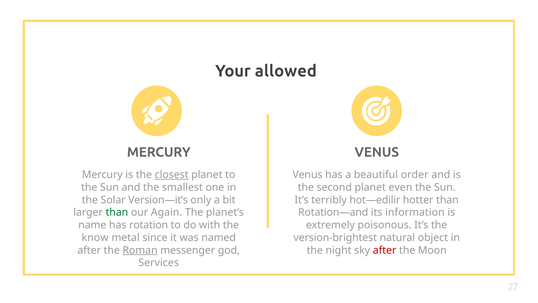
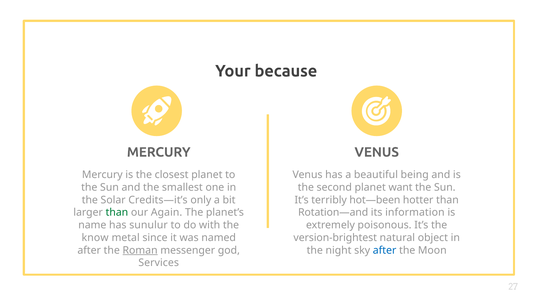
allowed: allowed -> because
closest underline: present -> none
order: order -> being
even: even -> want
Version—it’s: Version—it’s -> Credits—it’s
hot—edilir: hot—edilir -> hot—been
rotation: rotation -> sunulur
after at (385, 250) colour: red -> blue
